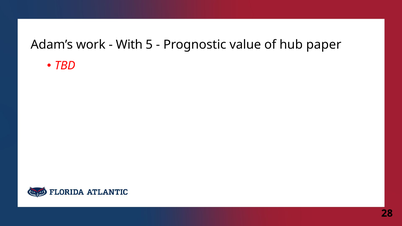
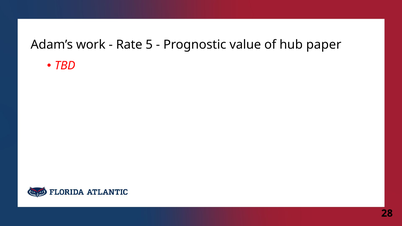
With: With -> Rate
